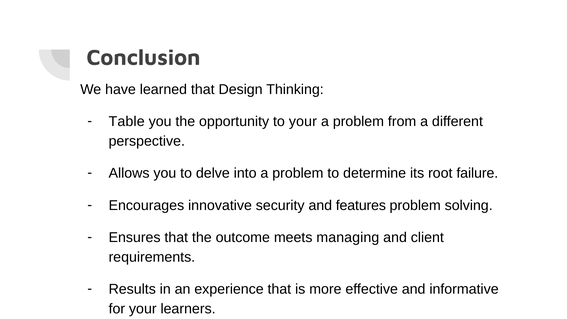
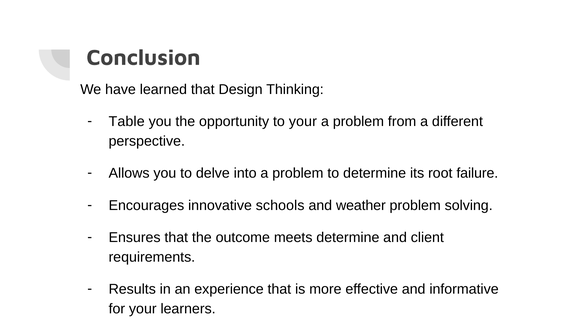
security: security -> schools
features: features -> weather
meets managing: managing -> determine
